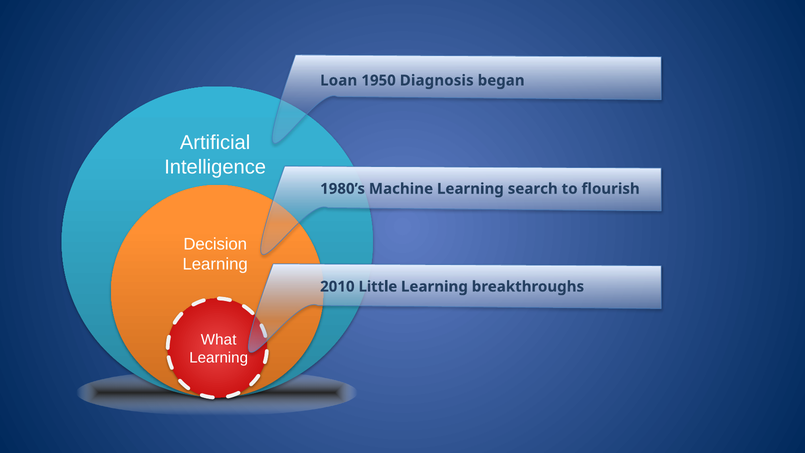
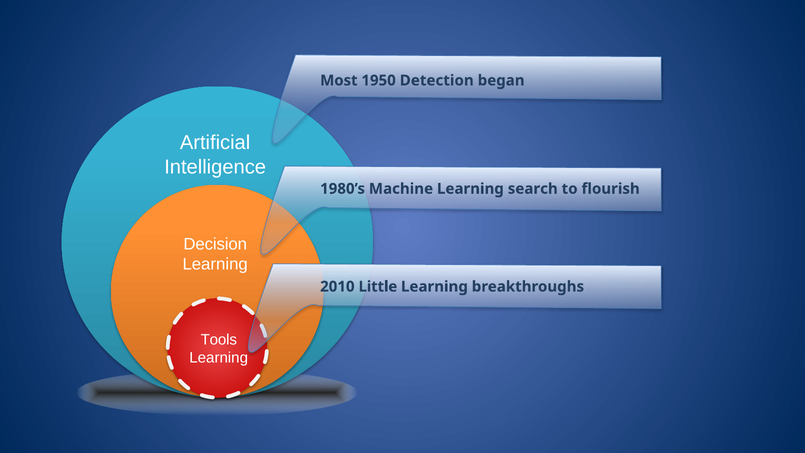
Loan: Loan -> Most
Diagnosis: Diagnosis -> Detection
What: What -> Tools
